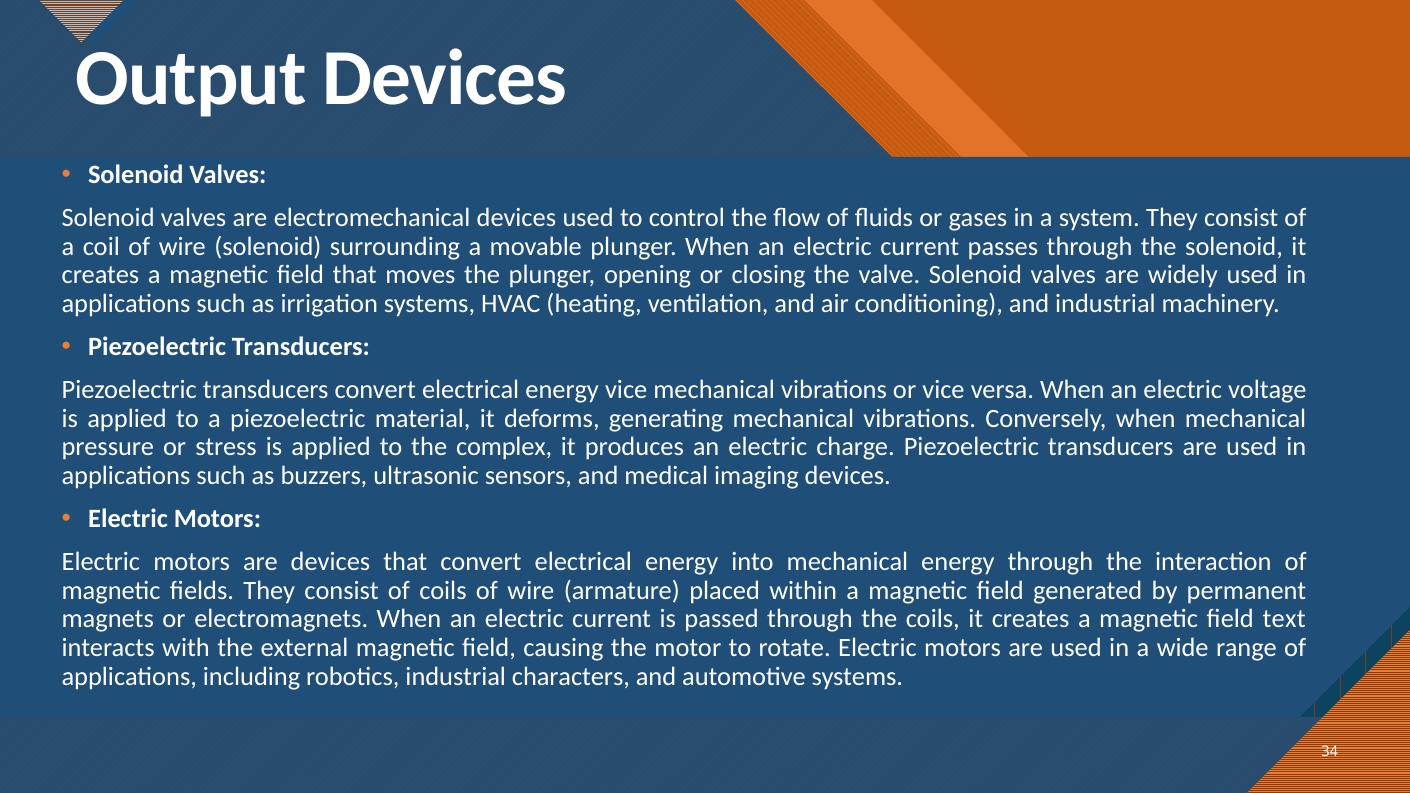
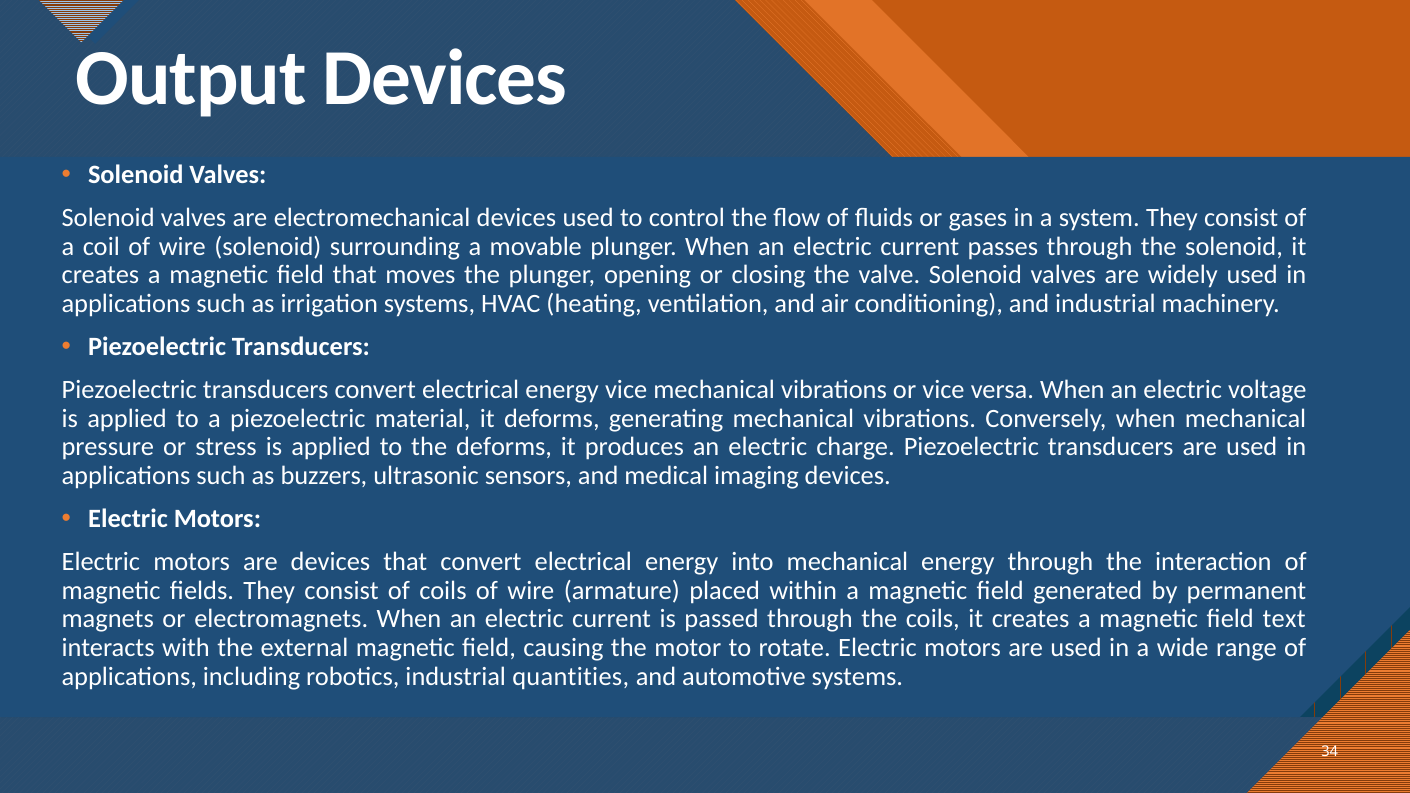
the complex: complex -> deforms
characters: characters -> quantities
